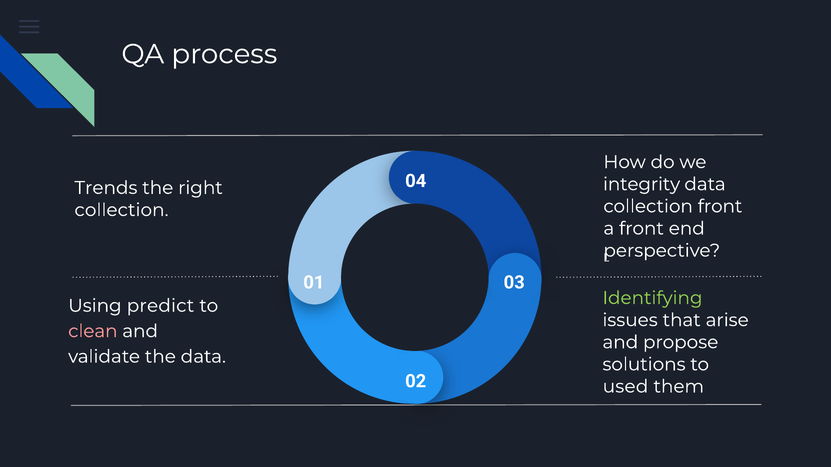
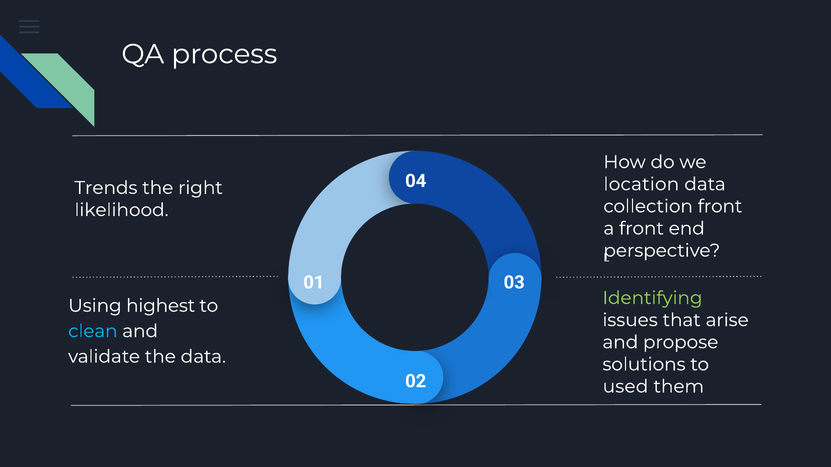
integrity: integrity -> location
collection at (121, 210): collection -> likelihood
predict: predict -> highest
clean colour: pink -> light blue
